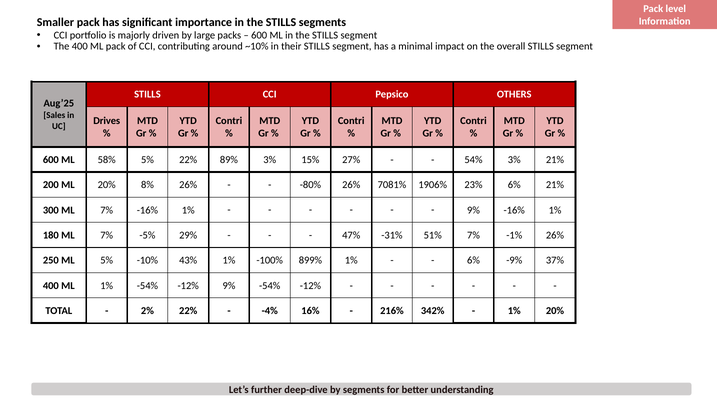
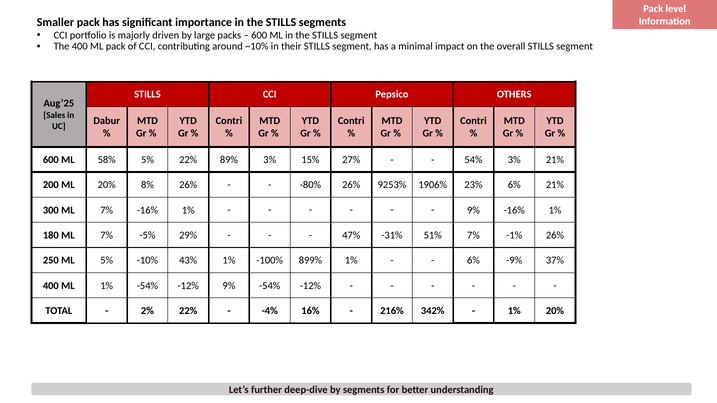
Drives: Drives -> Dabur
7081%: 7081% -> 9253%
